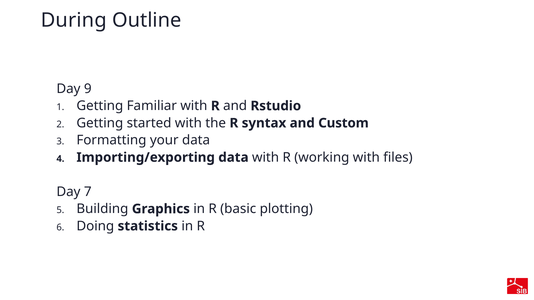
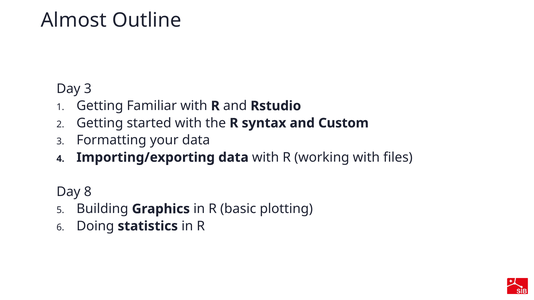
During: During -> Almost
Day 9: 9 -> 3
7: 7 -> 8
